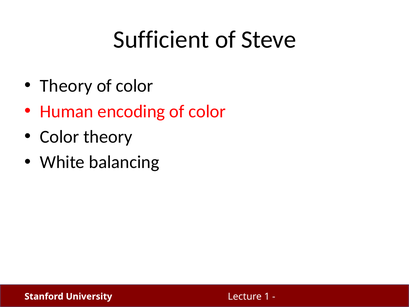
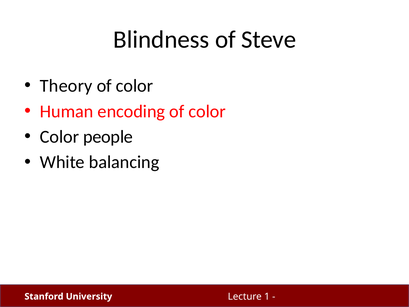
Sufficient: Sufficient -> Blindness
Color theory: theory -> people
